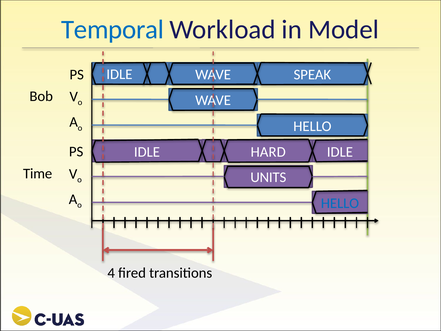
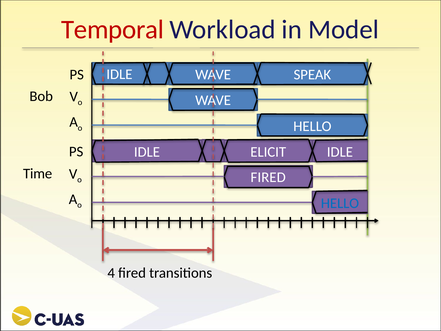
Temporal colour: blue -> red
HARD: HARD -> ELICIT
UNITS at (268, 177): UNITS -> FIRED
